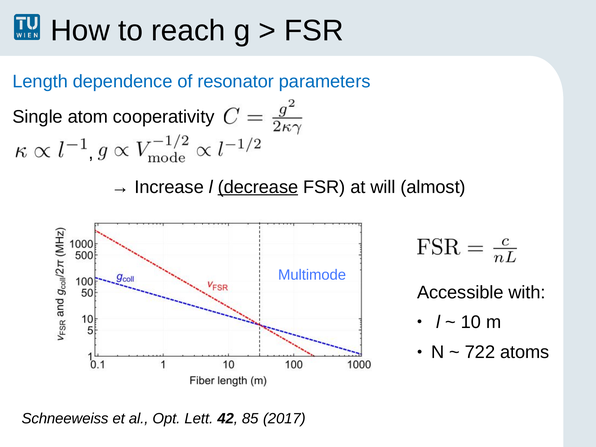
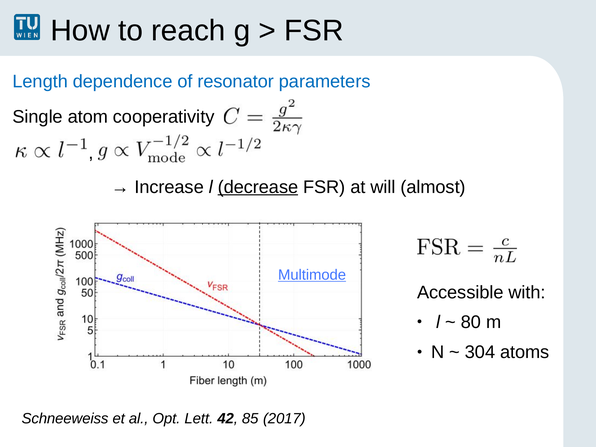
Multimode underline: none -> present
10: 10 -> 80
722: 722 -> 304
